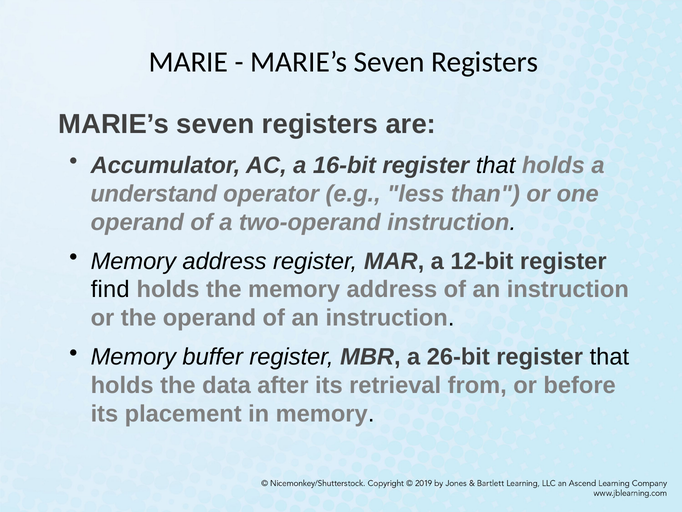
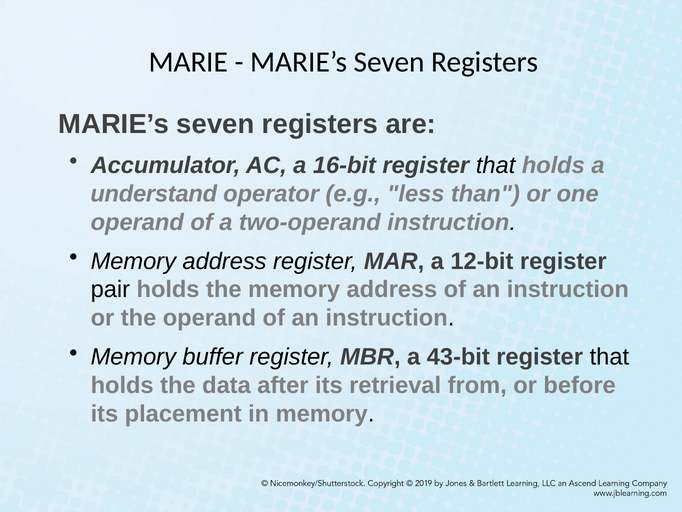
find: find -> pair
26-bit: 26-bit -> 43-bit
